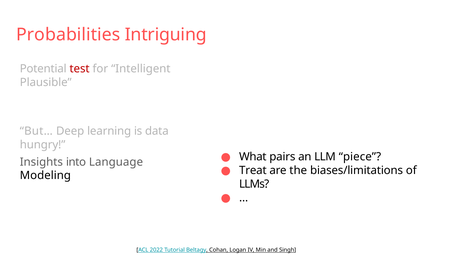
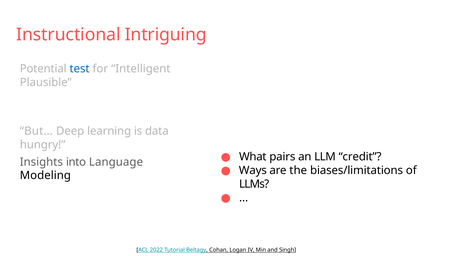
Probabilities: Probabilities -> Instructional
test colour: red -> blue
piece: piece -> credit
Treat: Treat -> Ways
